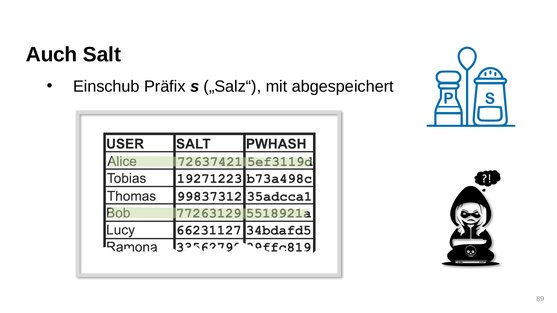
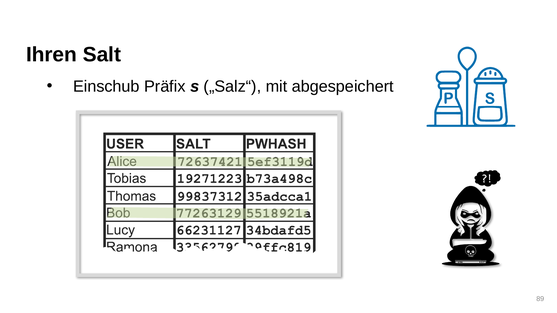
Auch: Auch -> Ihren
